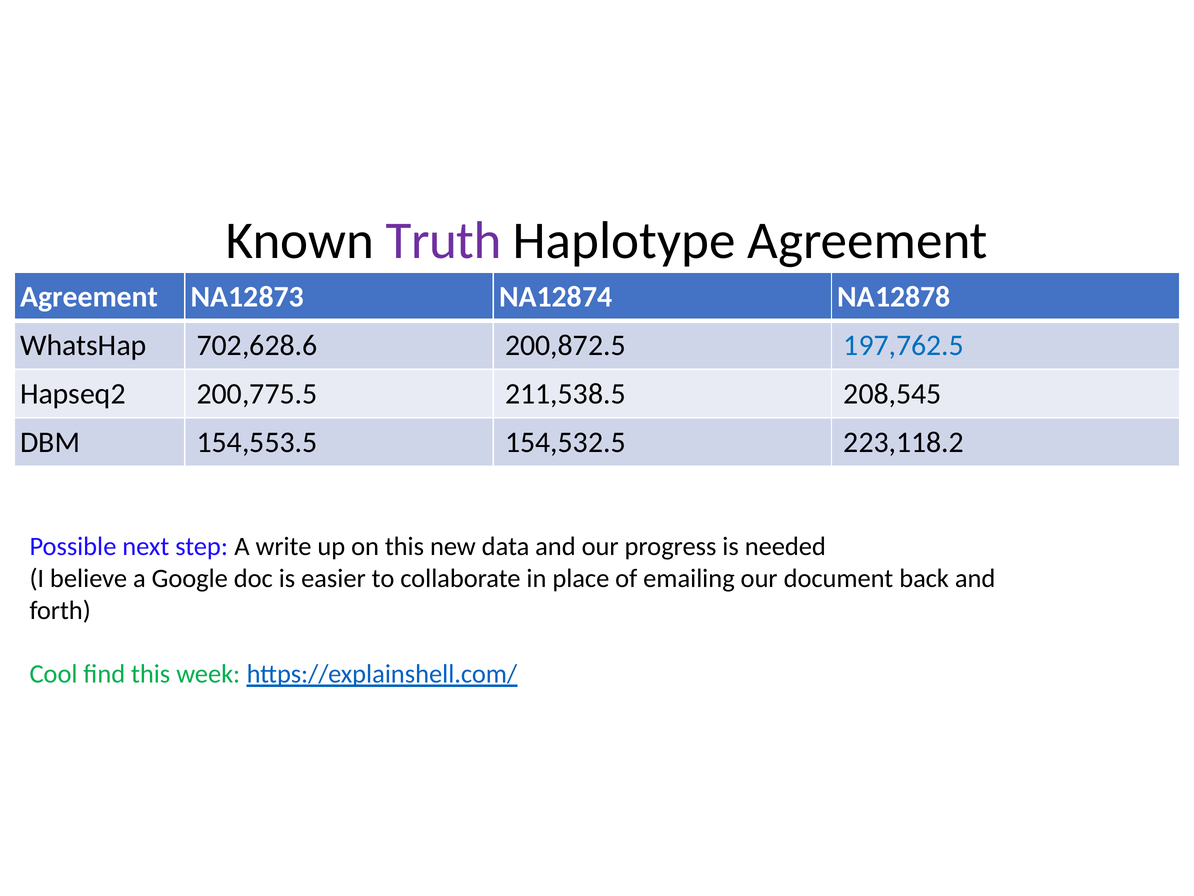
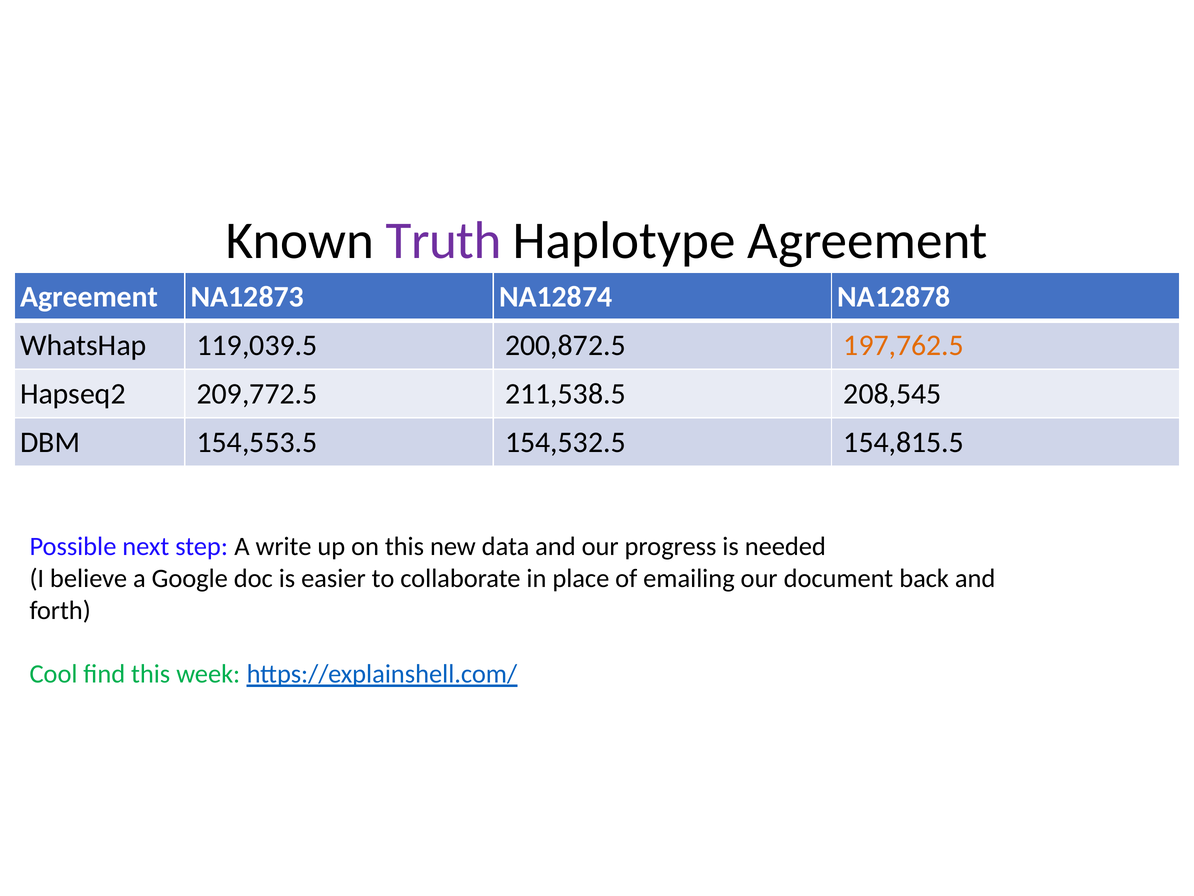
702,628.6: 702,628.6 -> 119,039.5
197,762.5 colour: blue -> orange
200,775.5: 200,775.5 -> 209,772.5
223,118.2: 223,118.2 -> 154,815.5
